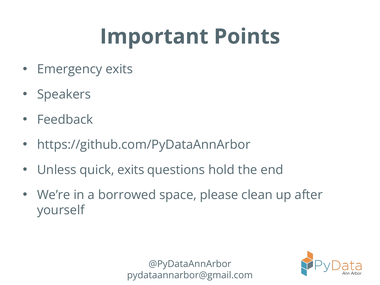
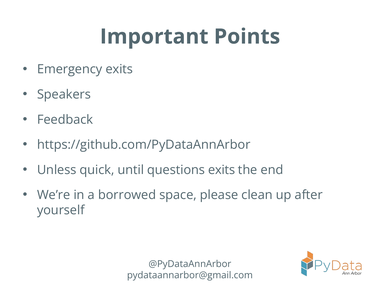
quick exits: exits -> until
questions hold: hold -> exits
